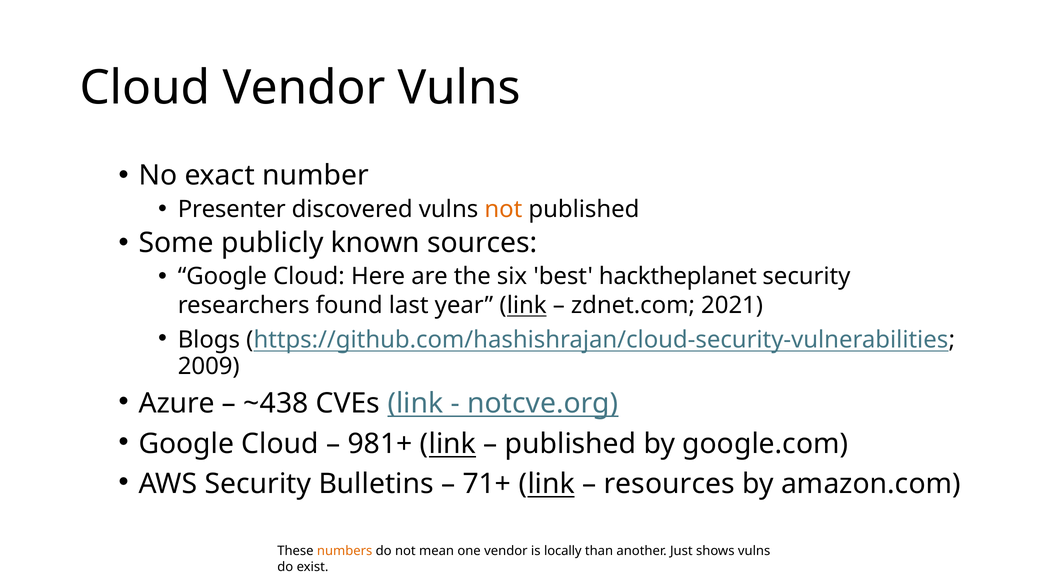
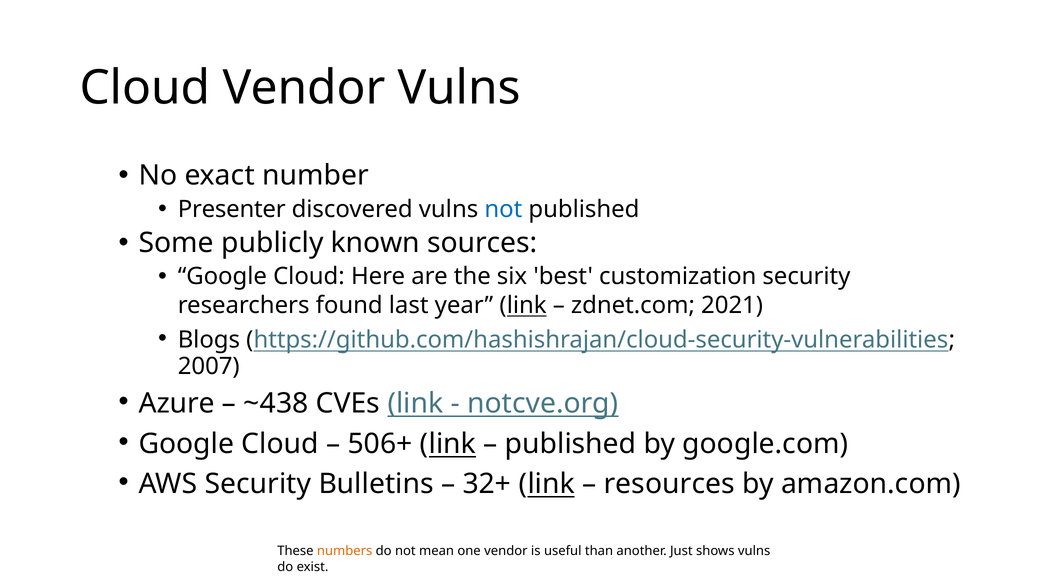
not at (503, 209) colour: orange -> blue
hacktheplanet: hacktheplanet -> customization
2009: 2009 -> 2007
981+: 981+ -> 506+
71+: 71+ -> 32+
locally: locally -> useful
